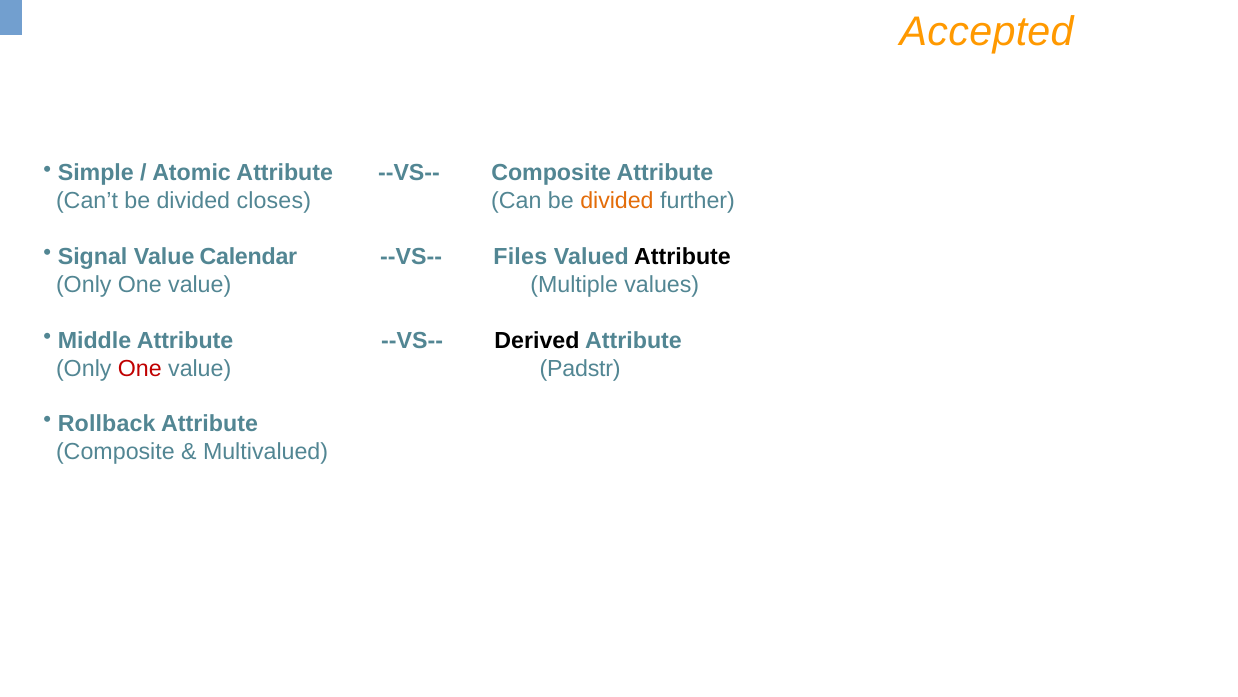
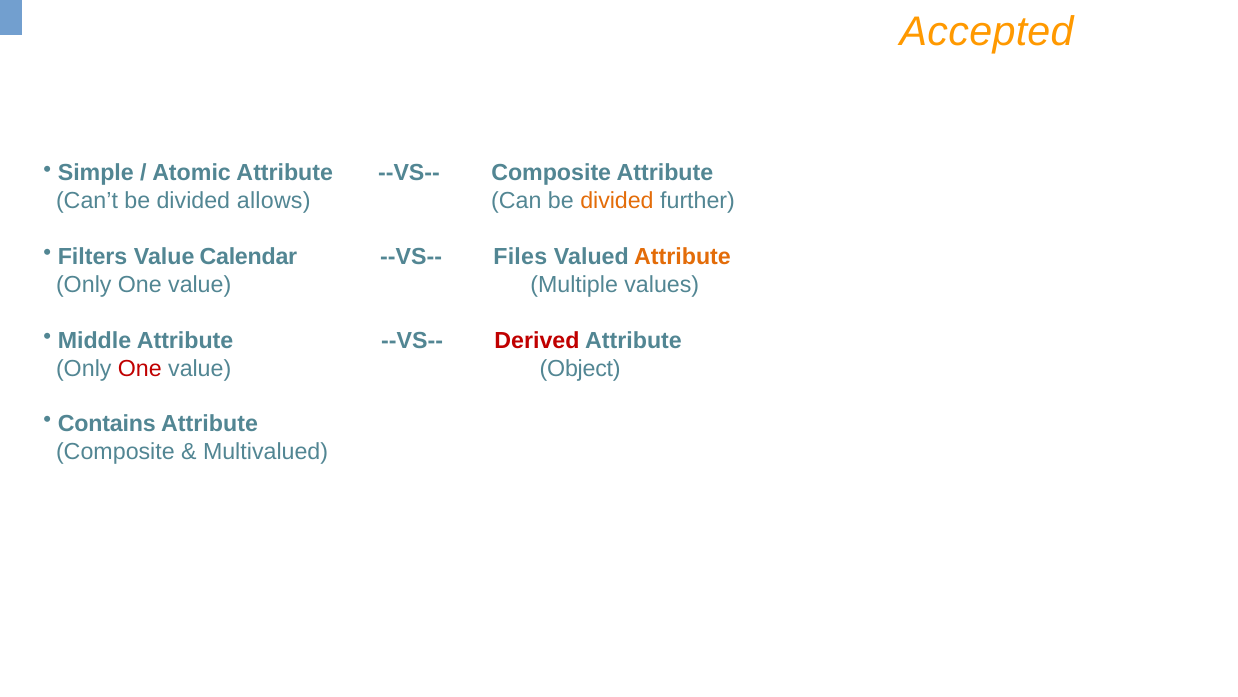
closes: closes -> allows
Signal: Signal -> Filters
Attribute at (683, 257) colour: black -> orange
Derived colour: black -> red
Padstr: Padstr -> Object
Rollback: Rollback -> Contains
